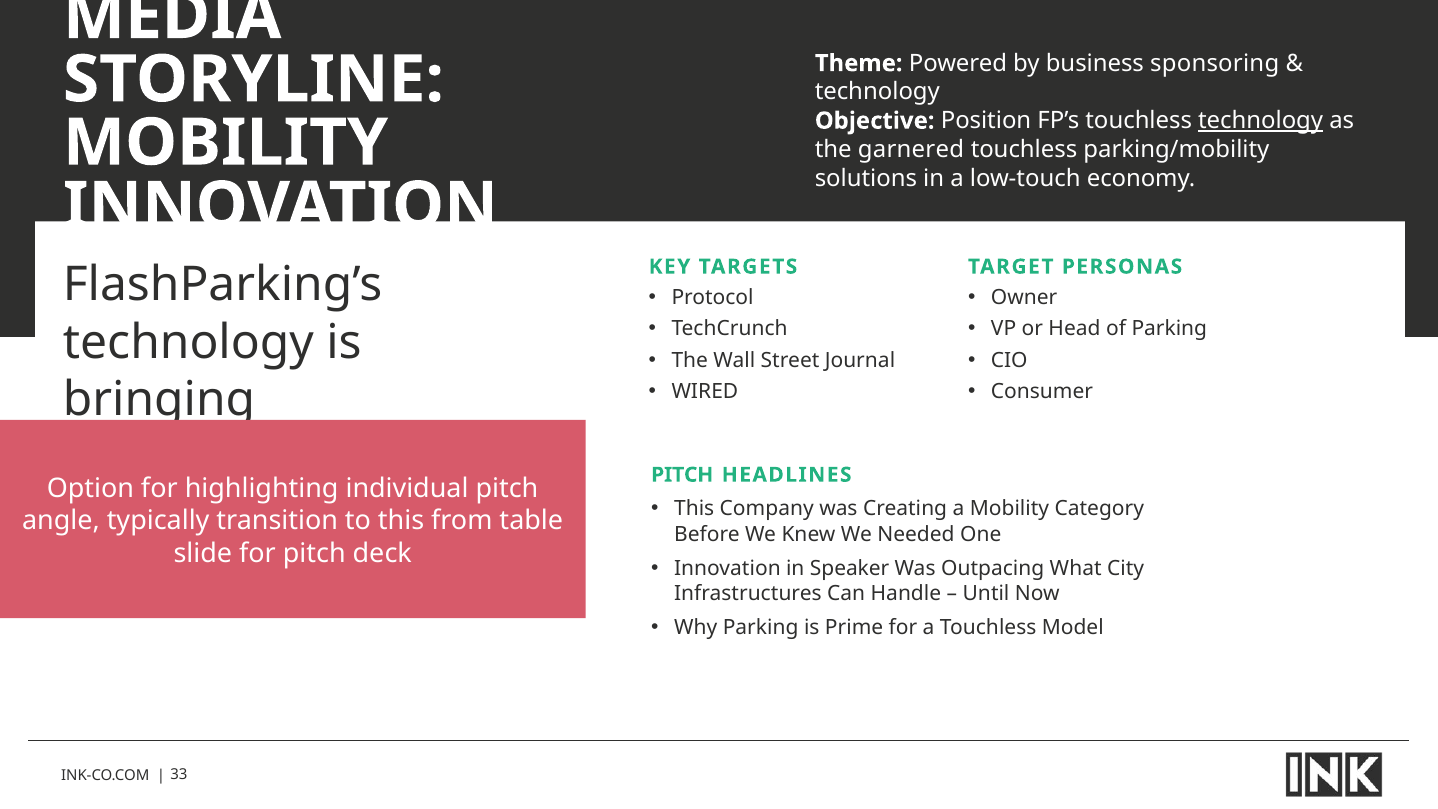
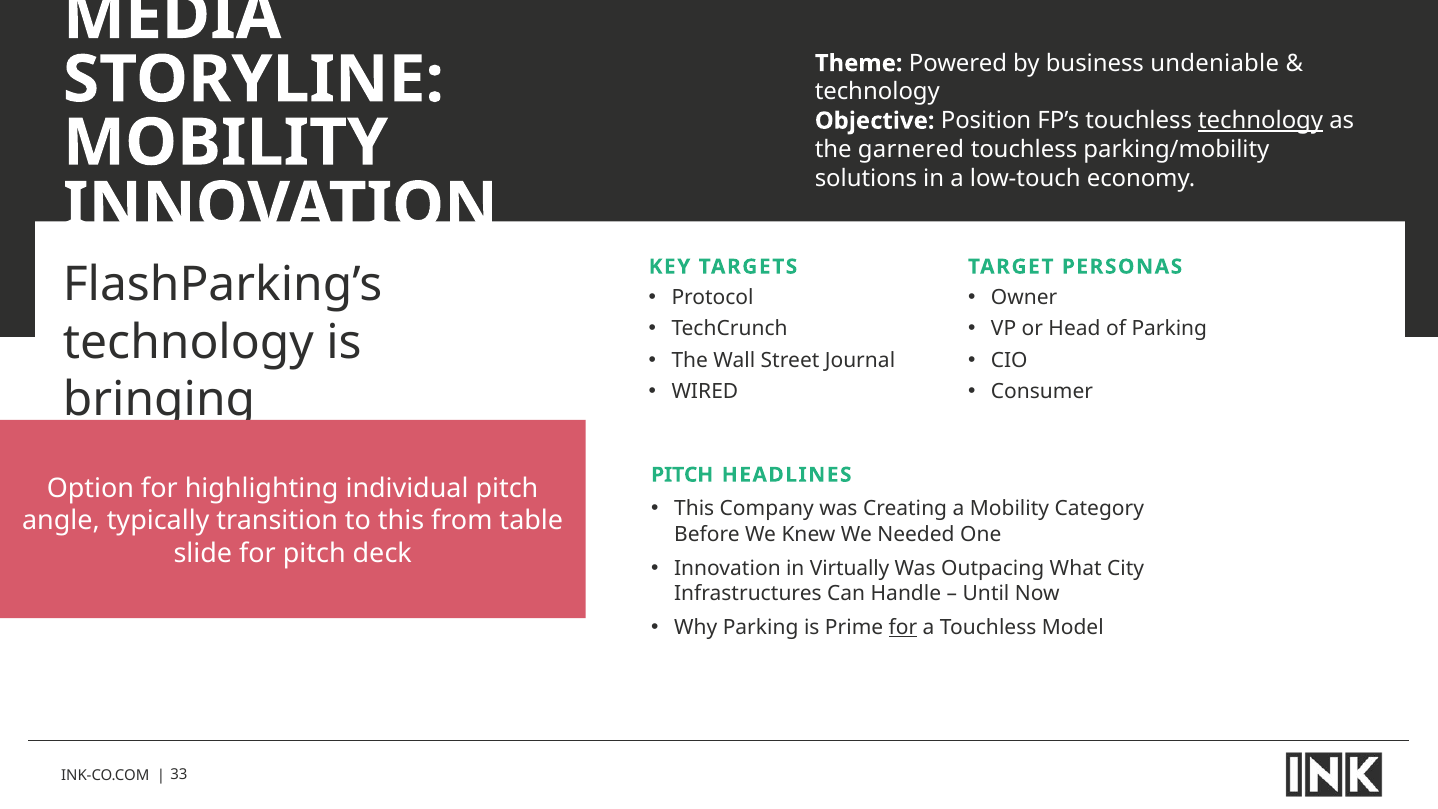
sponsoring: sponsoring -> undeniable
Speaker: Speaker -> Virtually
for at (903, 628) underline: none -> present
